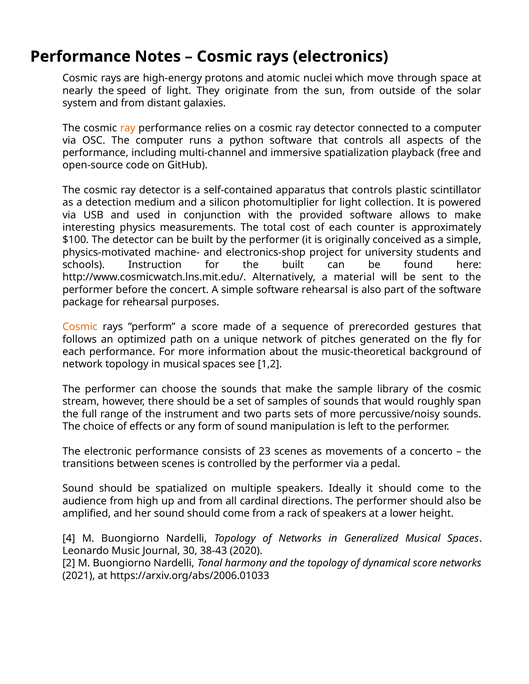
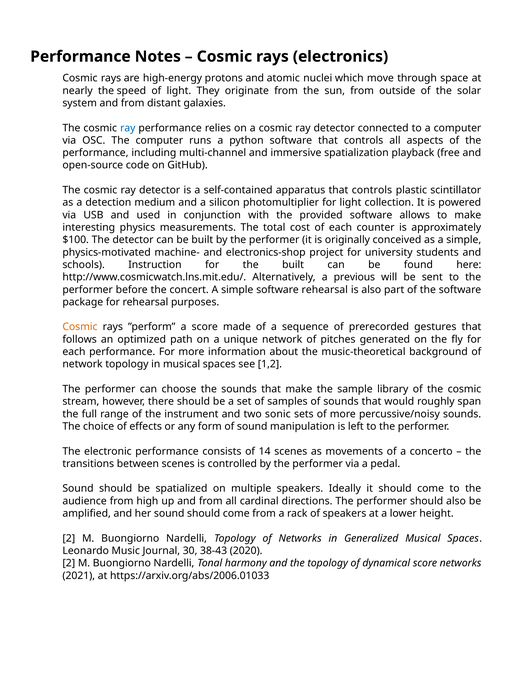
ray at (128, 128) colour: orange -> blue
material: material -> previous
parts: parts -> sonic
23: 23 -> 14
4 at (69, 539): 4 -> 2
